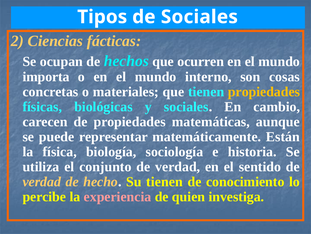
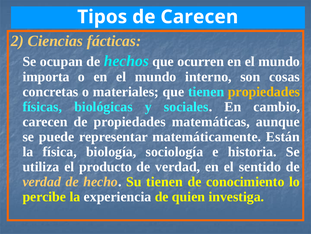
de Sociales: Sociales -> Carecen
conjunto: conjunto -> producto
experiencia colour: pink -> white
